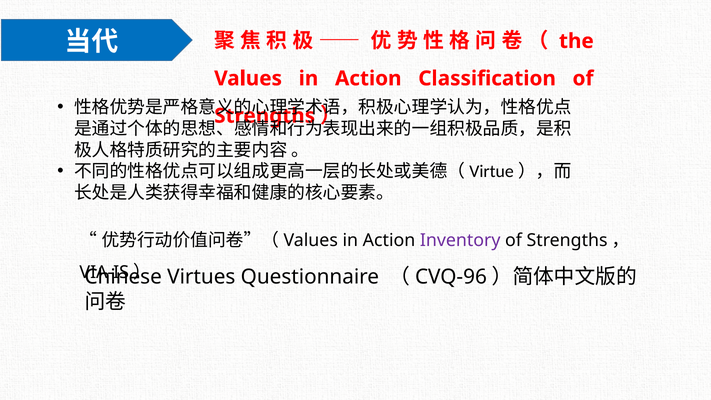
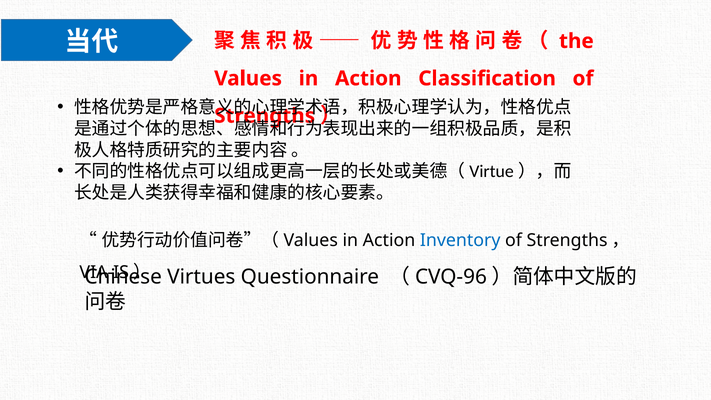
Inventory colour: purple -> blue
